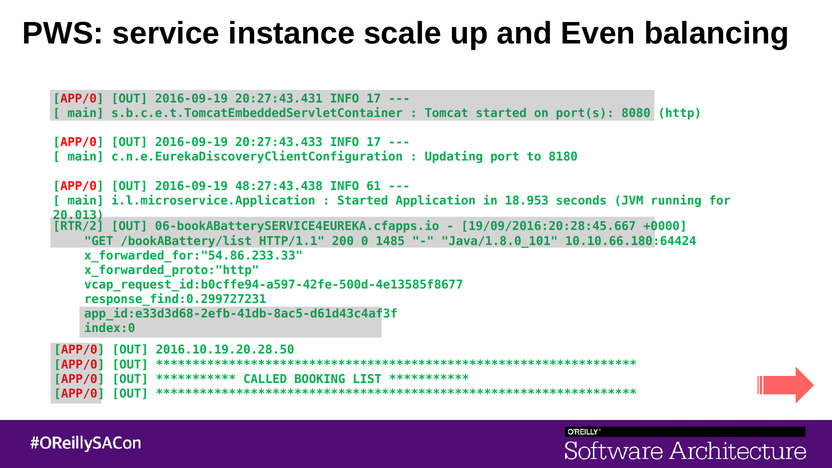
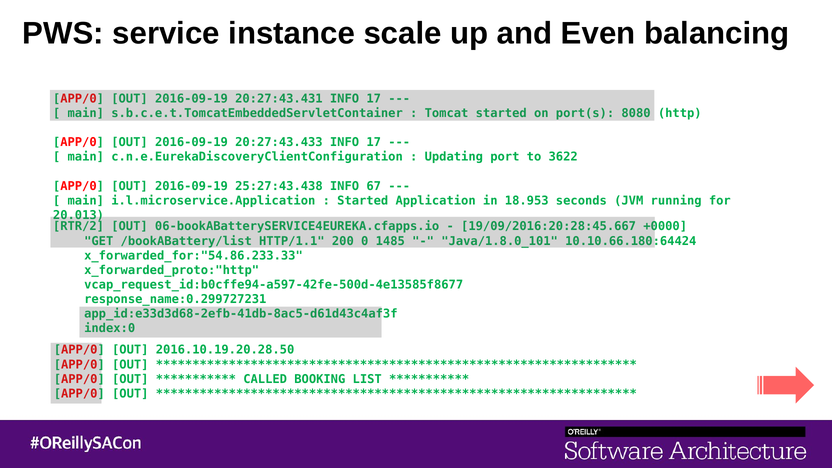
8180: 8180 -> 3622
48:27:43.438: 48:27:43.438 -> 25:27:43.438
61: 61 -> 67
response_find:0.299727231: response_find:0.299727231 -> response_name:0.299727231
